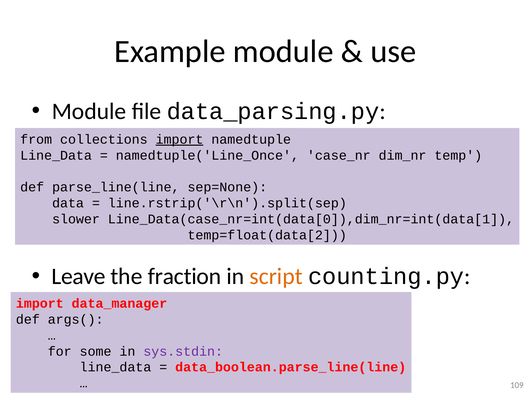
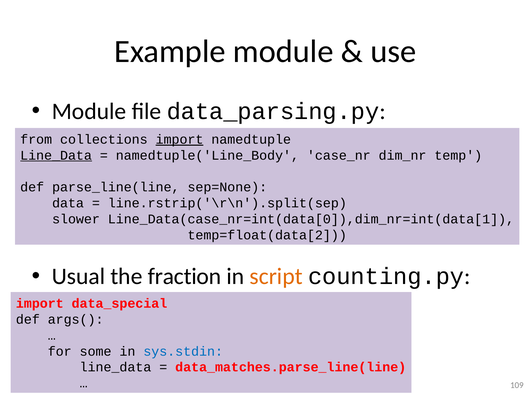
Line_Data at (56, 155) underline: none -> present
namedtuple('Line_Once: namedtuple('Line_Once -> namedtuple('Line_Body
Leave: Leave -> Usual
data_manager: data_manager -> data_special
sys.stdin colour: purple -> blue
data_boolean.parse_line(line: data_boolean.parse_line(line -> data_matches.parse_line(line
